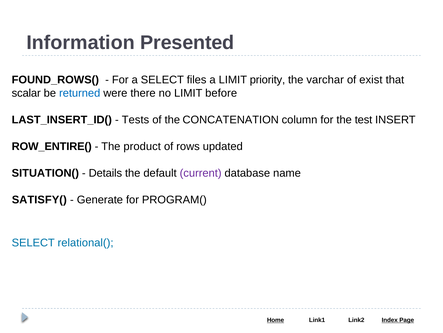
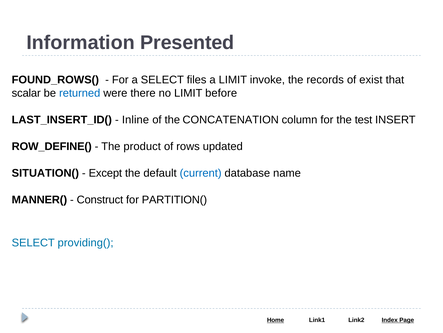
priority: priority -> invoke
varchar: varchar -> records
Tests: Tests -> Inline
ROW_ENTIRE(: ROW_ENTIRE( -> ROW_DEFINE(
Details: Details -> Except
current colour: purple -> blue
SATISFY(: SATISFY( -> MANNER(
Generate: Generate -> Construct
PROGRAM(: PROGRAM( -> PARTITION(
relational(: relational( -> providing(
